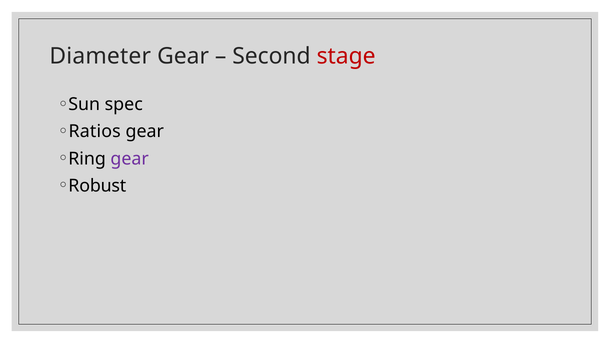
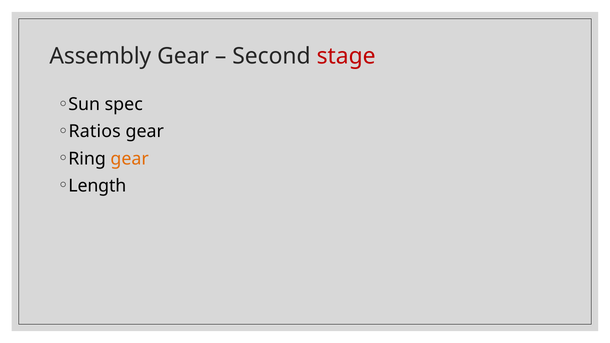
Diameter: Diameter -> Assembly
gear at (130, 159) colour: purple -> orange
Robust: Robust -> Length
